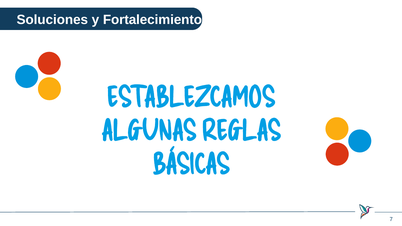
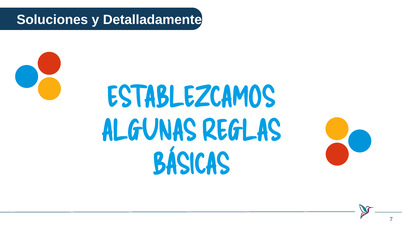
Fortalecimiento: Fortalecimiento -> Detalladamente
